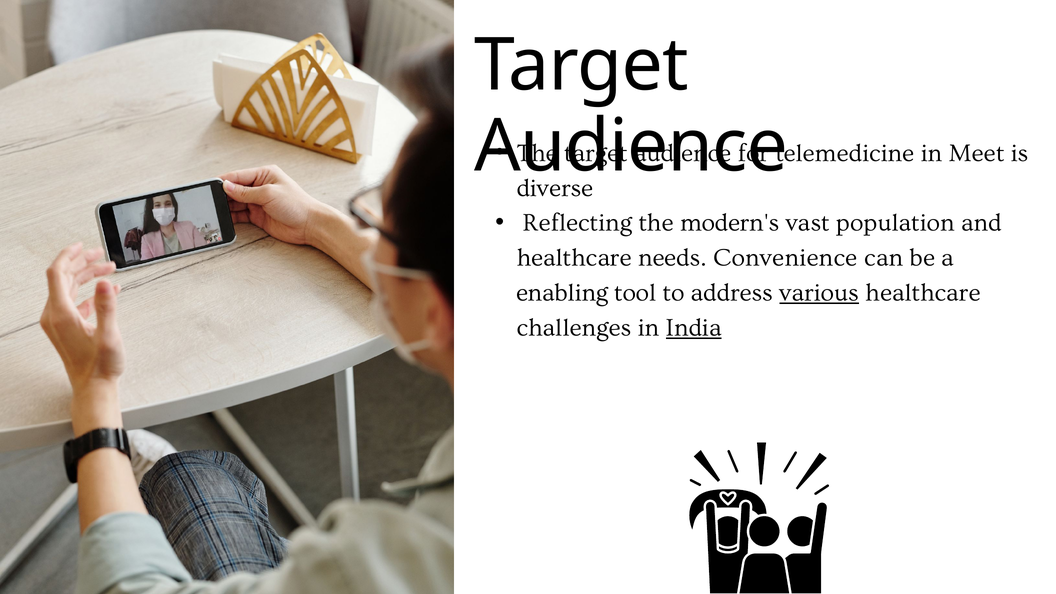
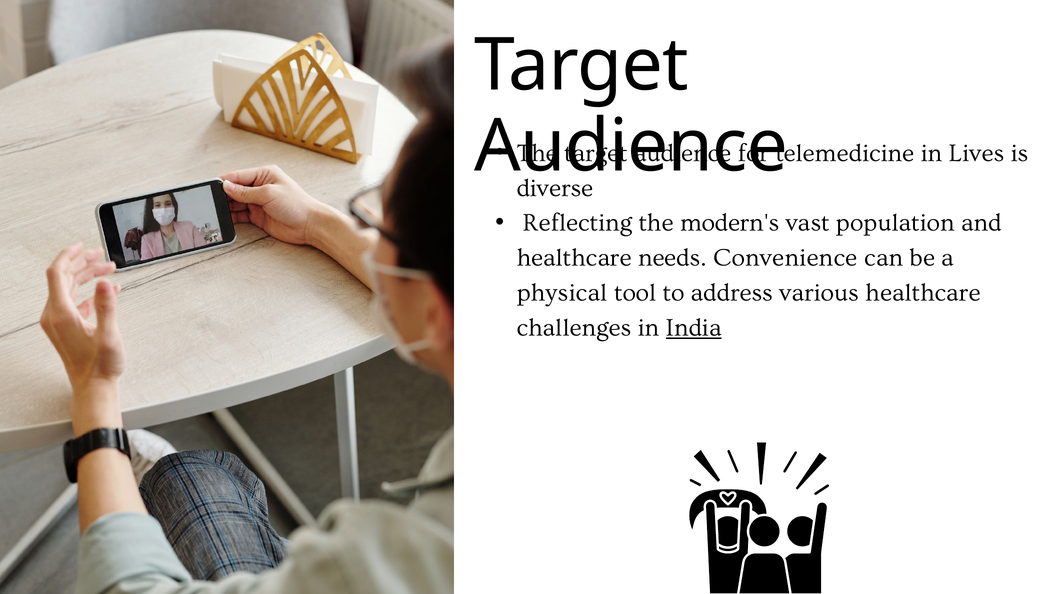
Meet: Meet -> Lives
enabling: enabling -> physical
various underline: present -> none
